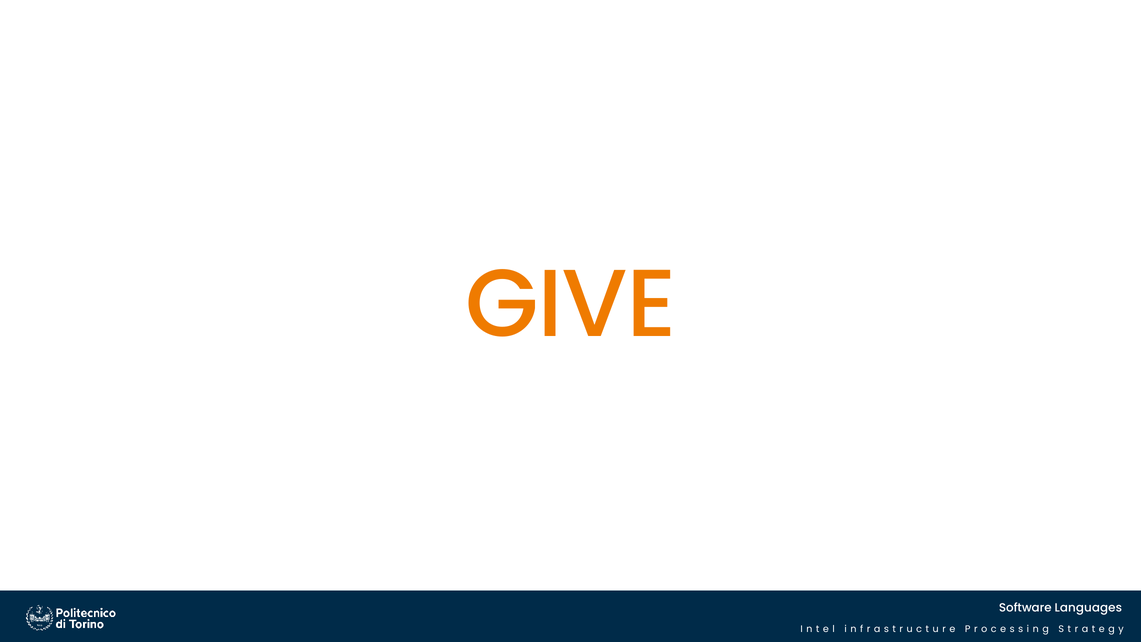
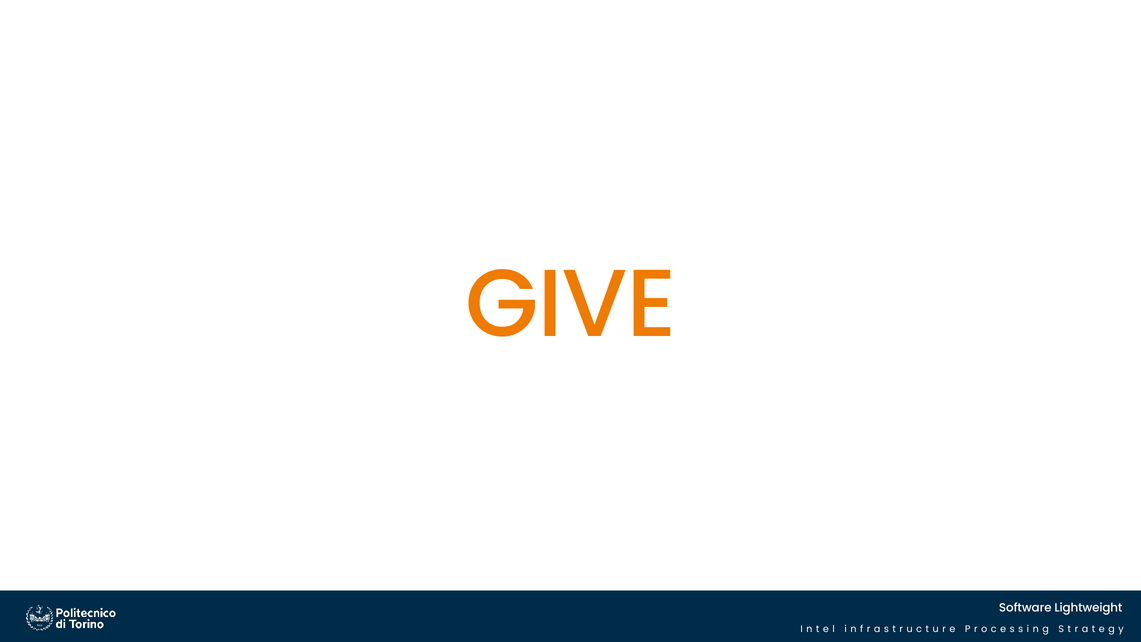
Languages: Languages -> Lightweight
